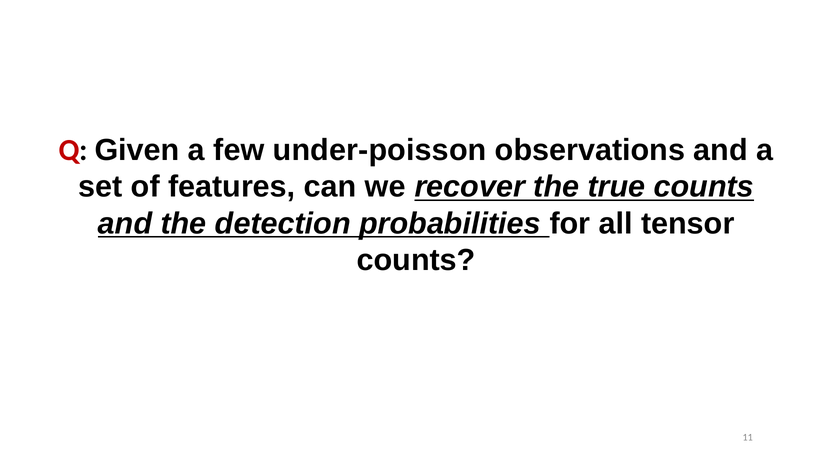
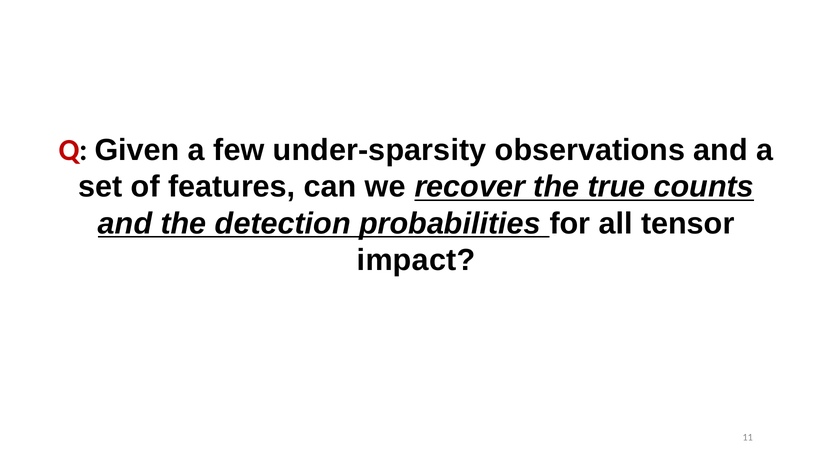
under-poisson: under-poisson -> under-sparsity
counts at (416, 260): counts -> impact
